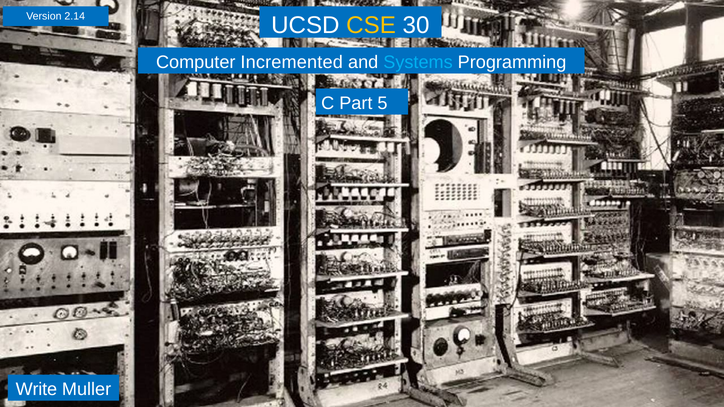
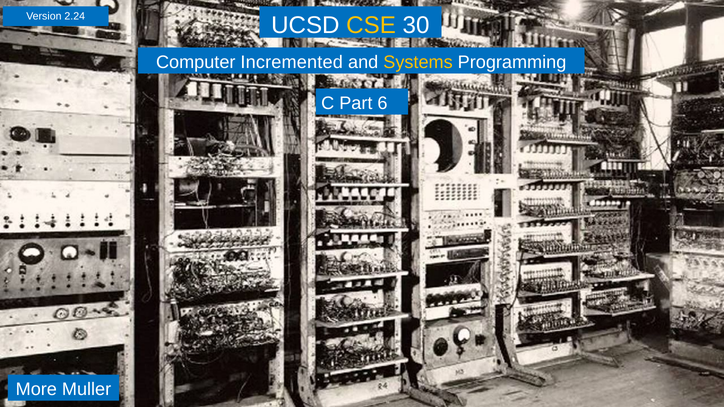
2.14: 2.14 -> 2.24
Systems colour: light blue -> yellow
5: 5 -> 6
Write: Write -> More
